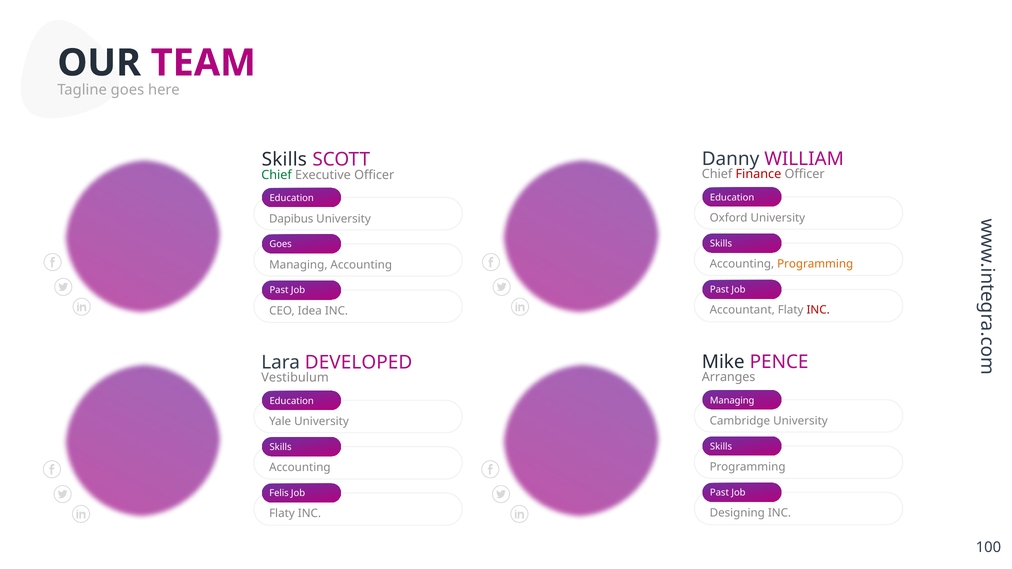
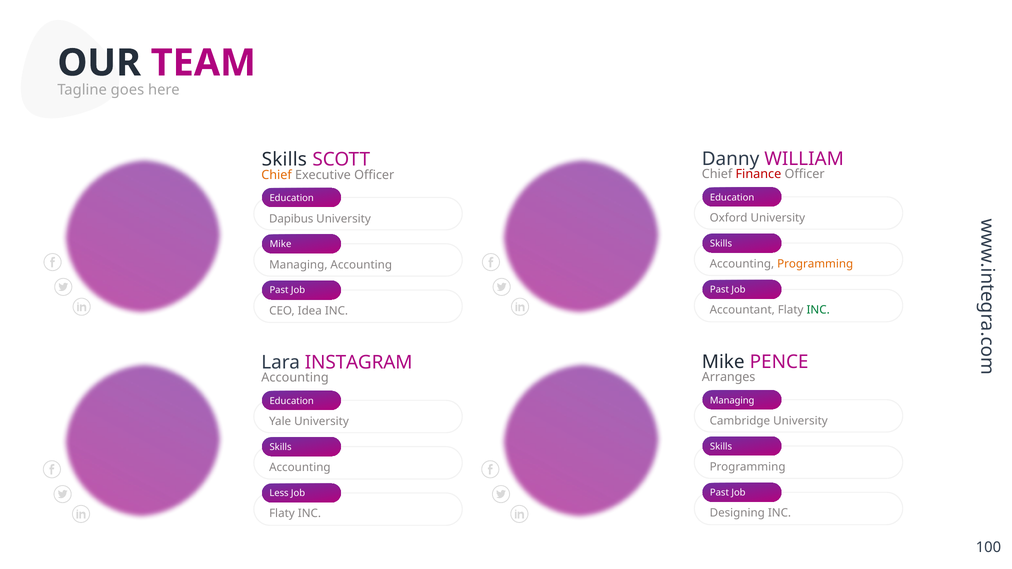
Chief at (277, 175) colour: green -> orange
Goes at (281, 244): Goes -> Mike
INC at (818, 310) colour: red -> green
DEVELOPED: DEVELOPED -> INSTAGRAM
Vestibulum at (295, 378): Vestibulum -> Accounting
Felis: Felis -> Less
